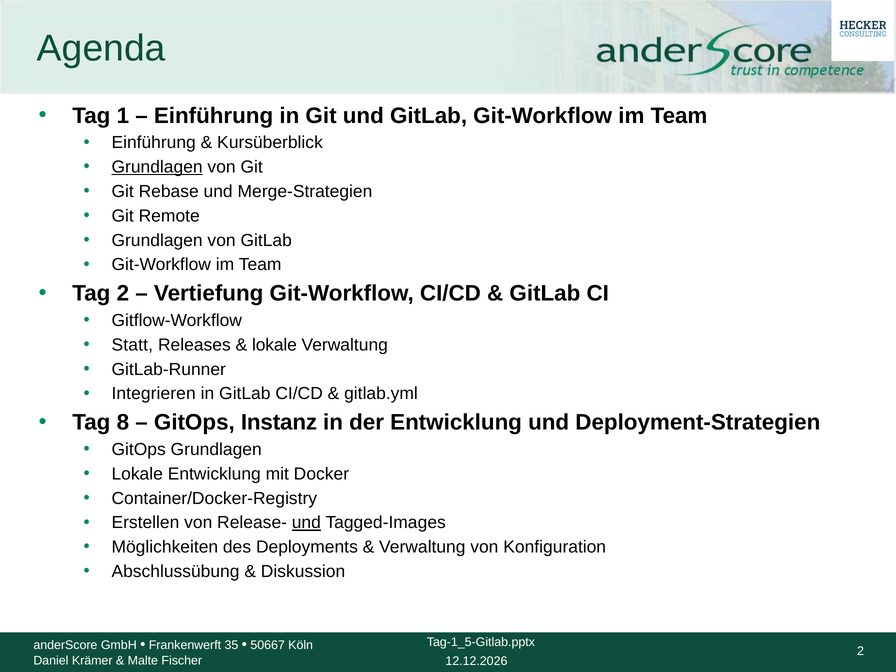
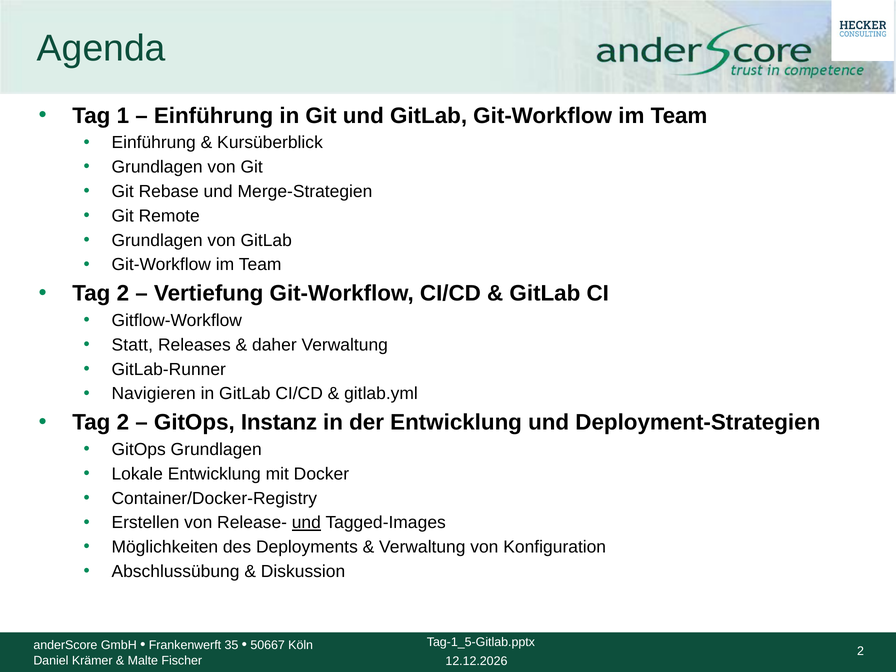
Grundlagen at (157, 167) underline: present -> none
lokale at (274, 345): lokale -> daher
Integrieren: Integrieren -> Navigieren
8 at (123, 422): 8 -> 2
